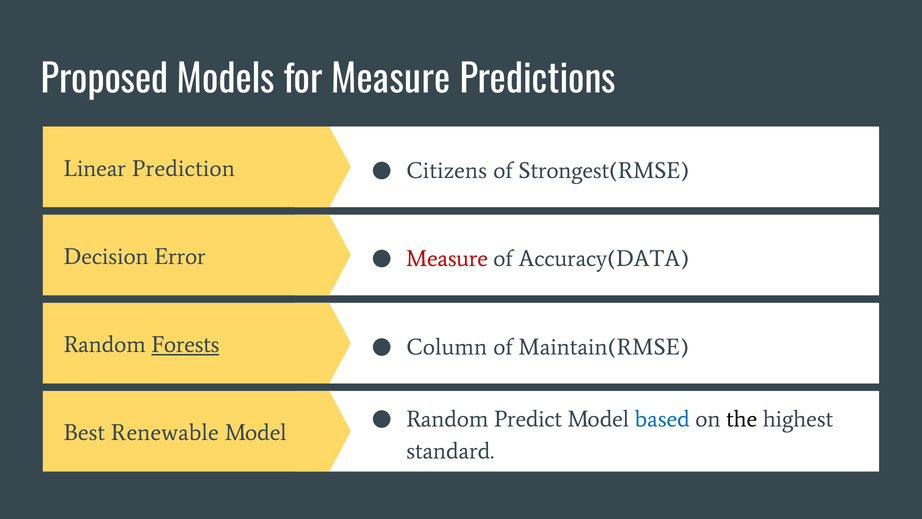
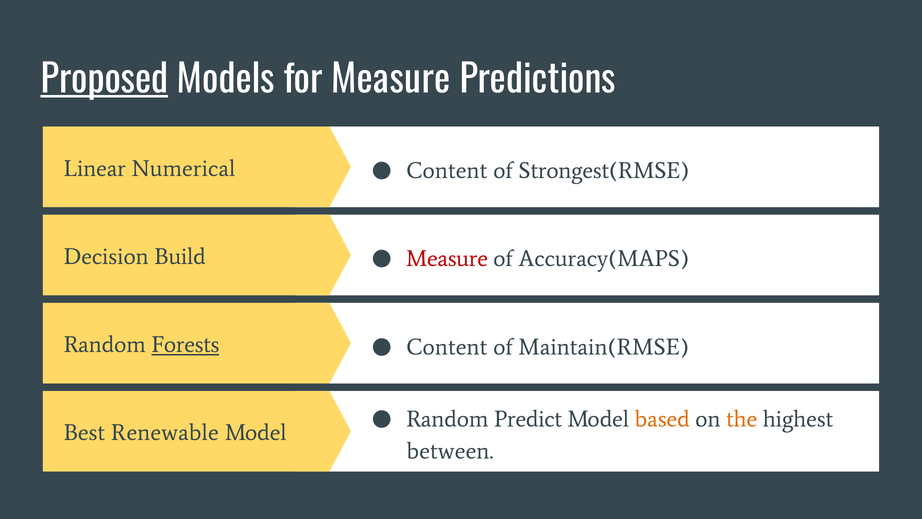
Proposed underline: none -> present
Prediction: Prediction -> Numerical
Citizens at (447, 170): Citizens -> Content
Error: Error -> Build
Accuracy(DATA: Accuracy(DATA -> Accuracy(MAPS
Column at (447, 347): Column -> Content
based colour: blue -> orange
the colour: black -> orange
standard: standard -> between
